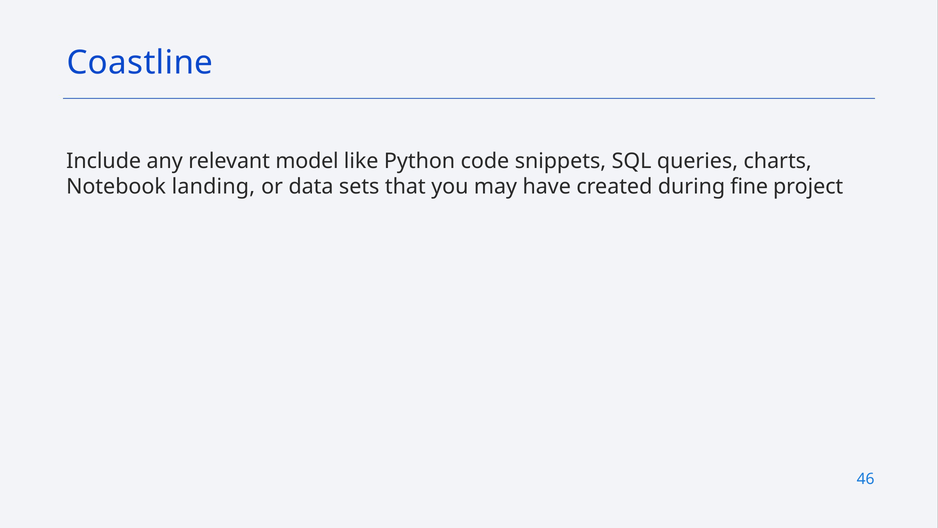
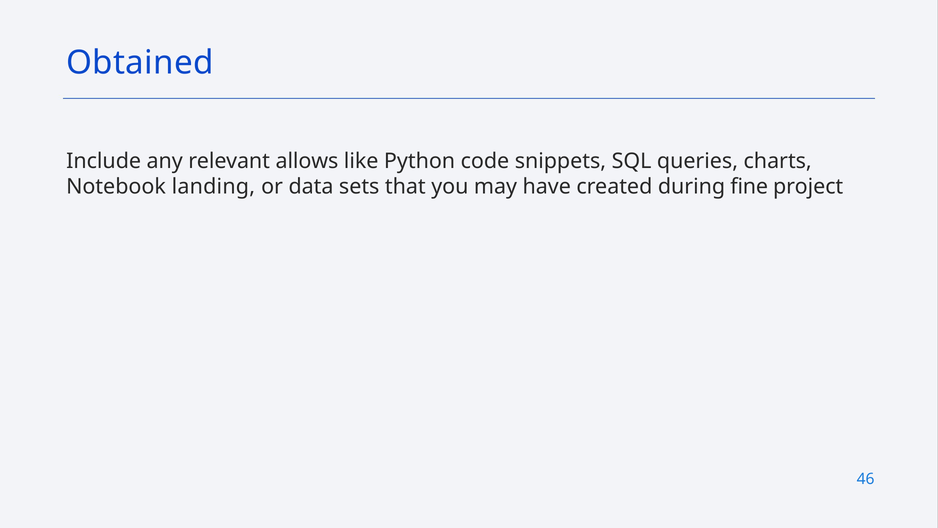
Coastline: Coastline -> Obtained
model: model -> allows
